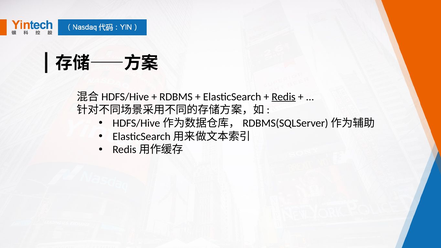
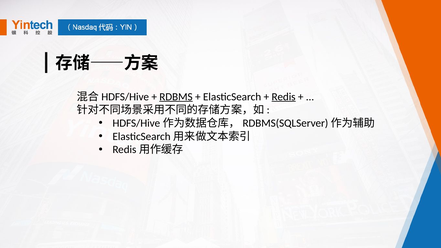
RDBMS underline: none -> present
